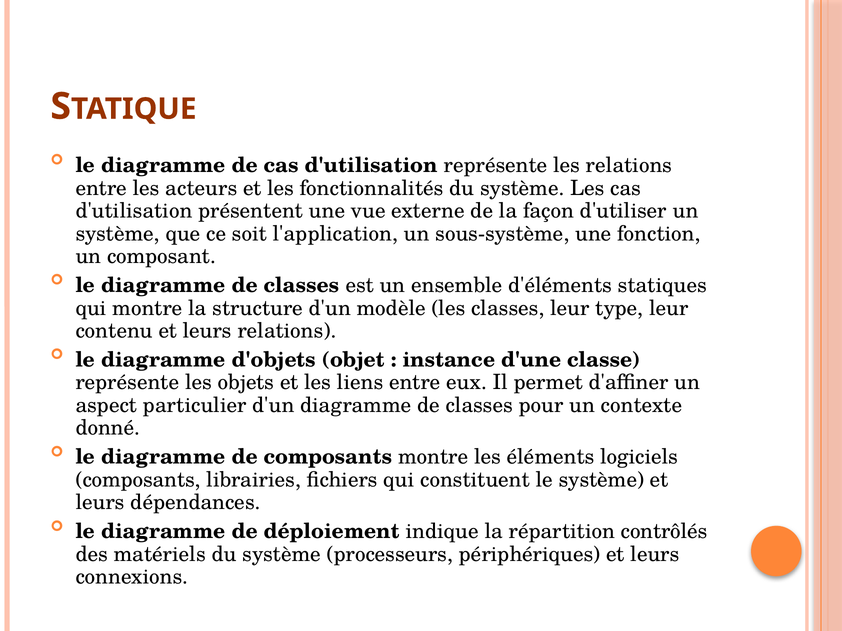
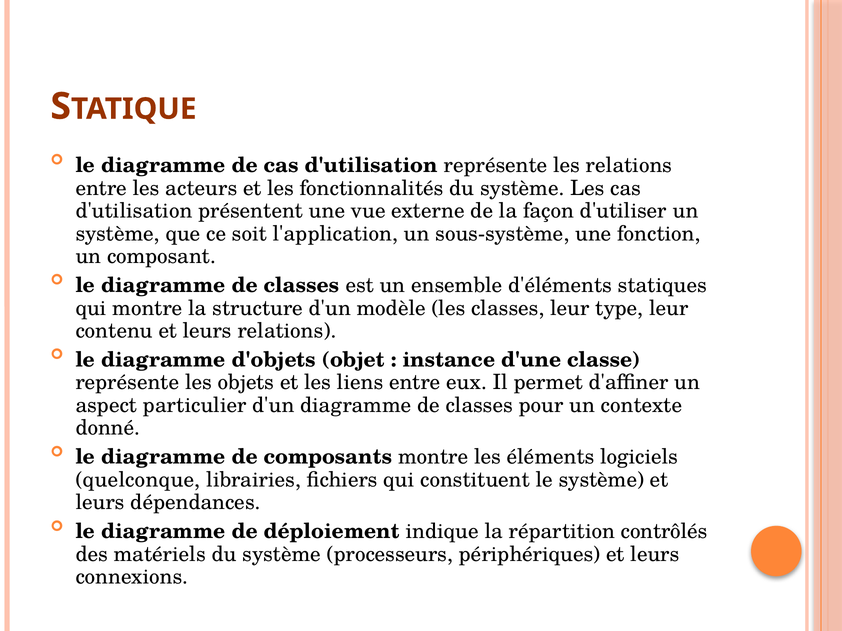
composants at (138, 480): composants -> quelconque
